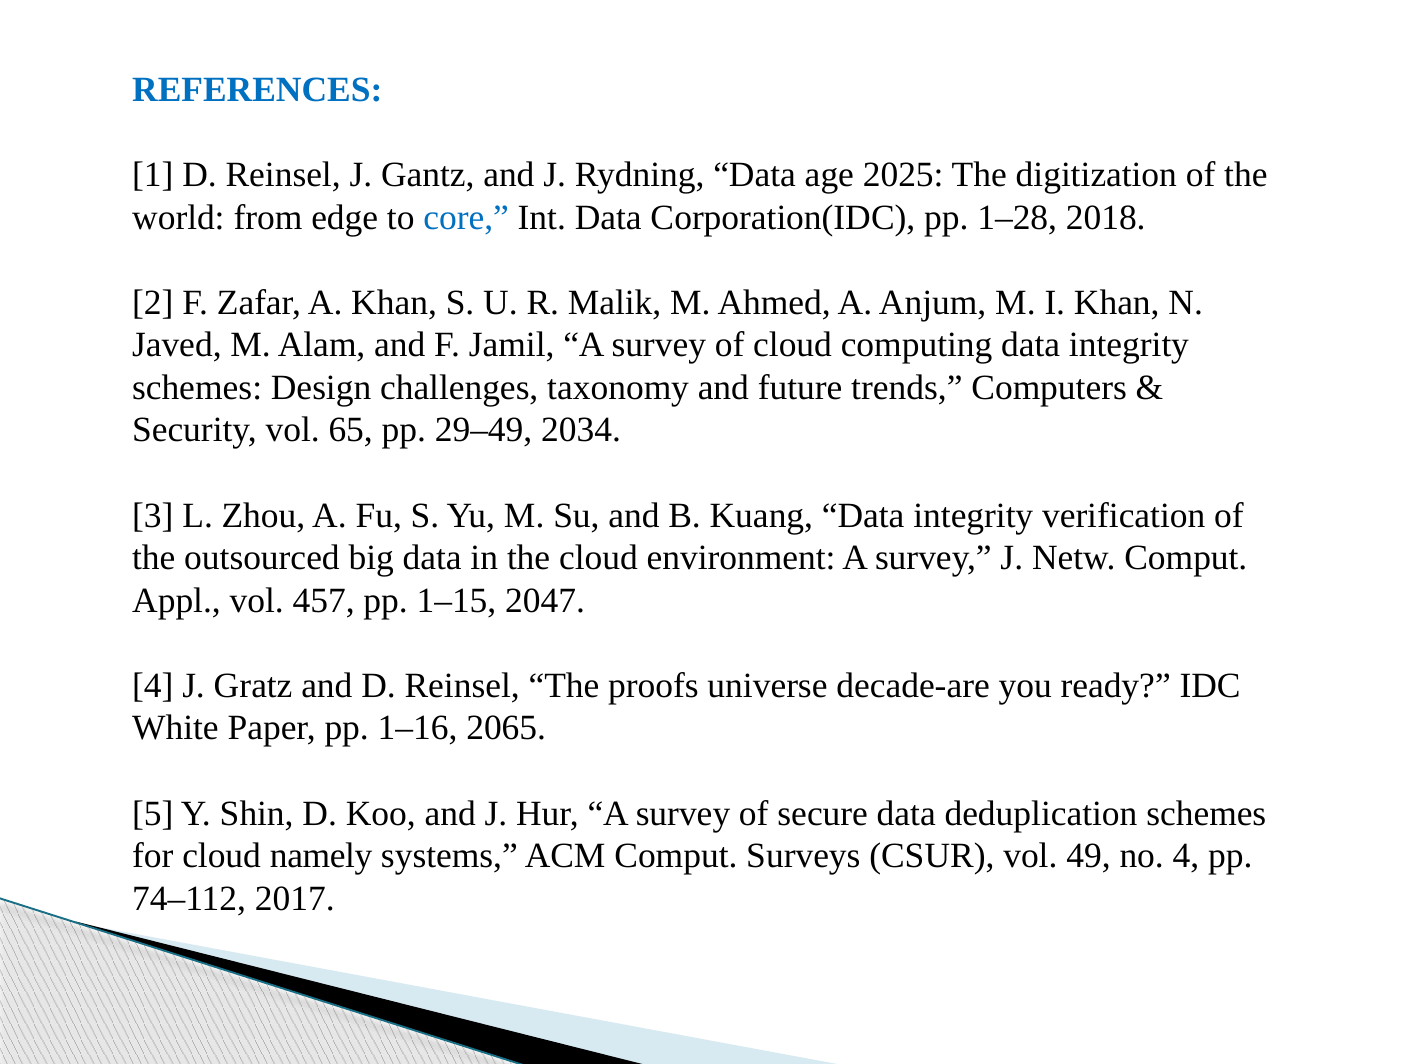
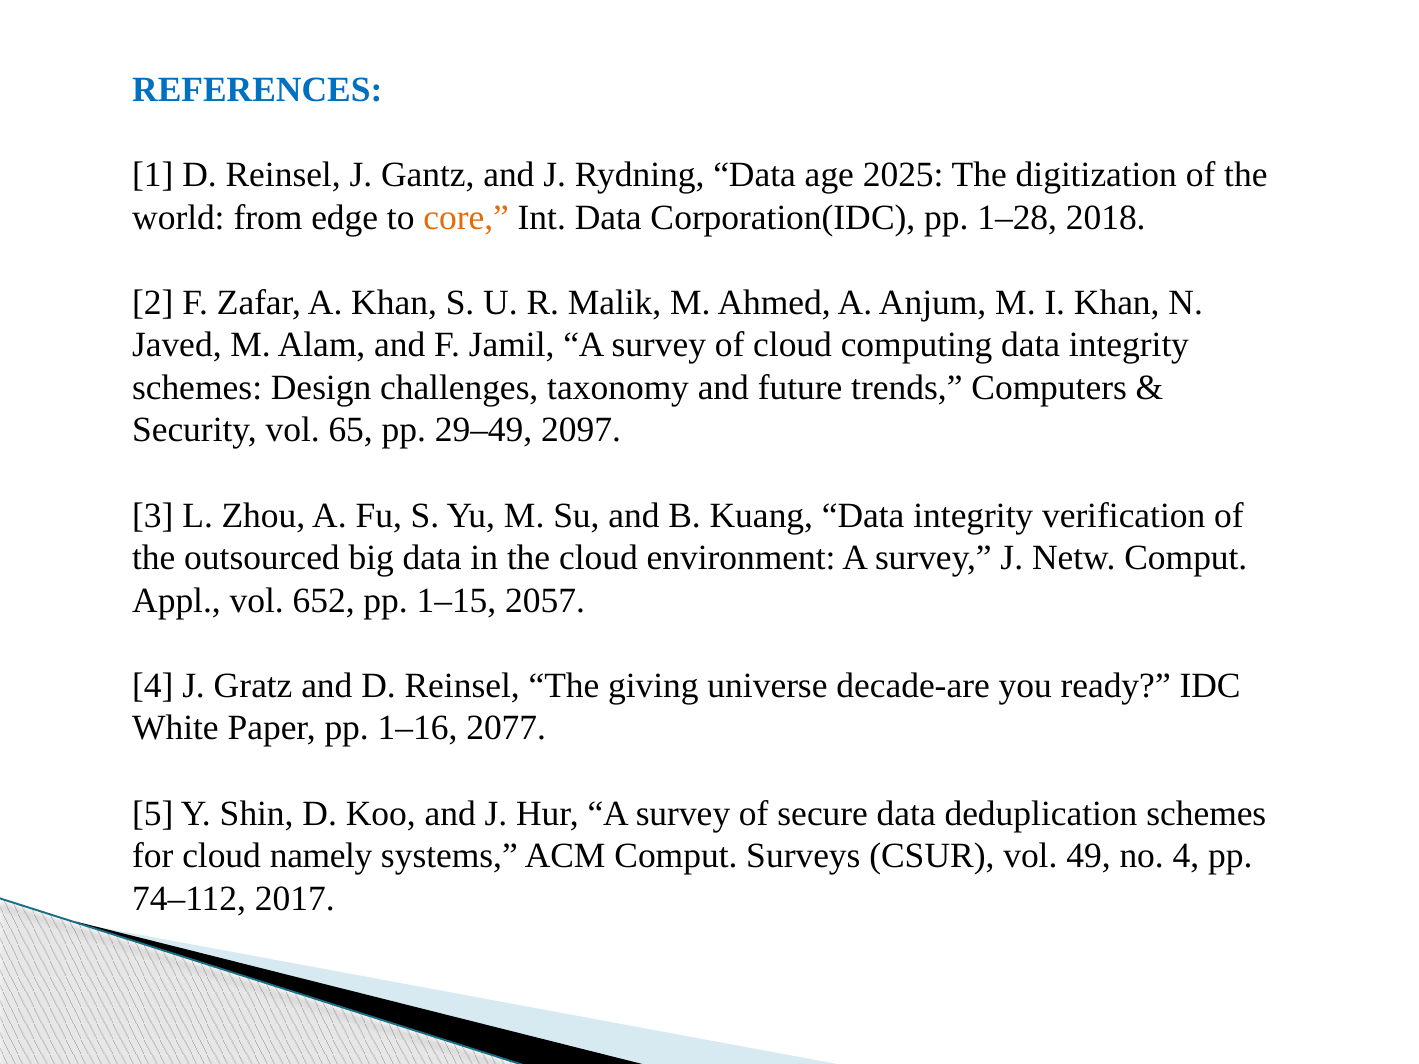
core colour: blue -> orange
2034: 2034 -> 2097
457: 457 -> 652
2047: 2047 -> 2057
proofs: proofs -> giving
2065: 2065 -> 2077
